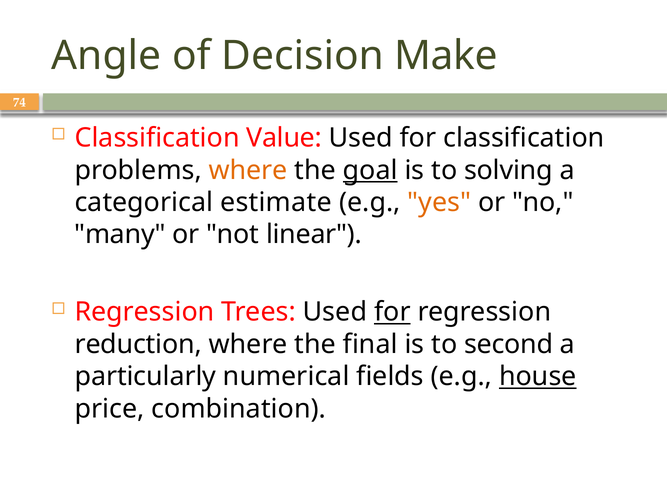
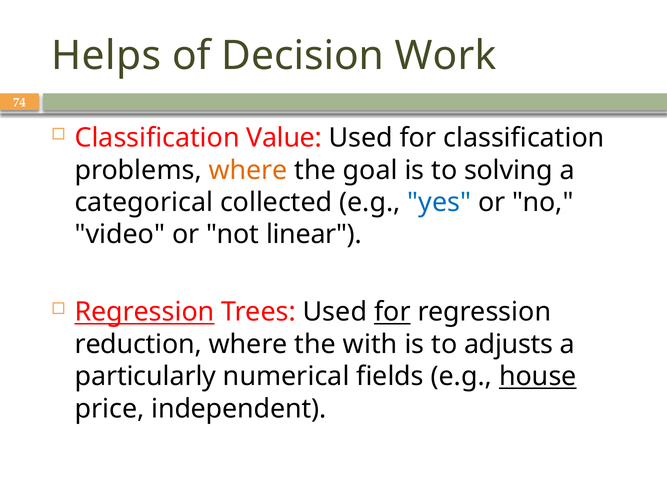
Angle: Angle -> Helps
Make: Make -> Work
goal underline: present -> none
estimate: estimate -> collected
yes colour: orange -> blue
many: many -> video
Regression at (144, 312) underline: none -> present
final: final -> with
second: second -> adjusts
combination: combination -> independent
